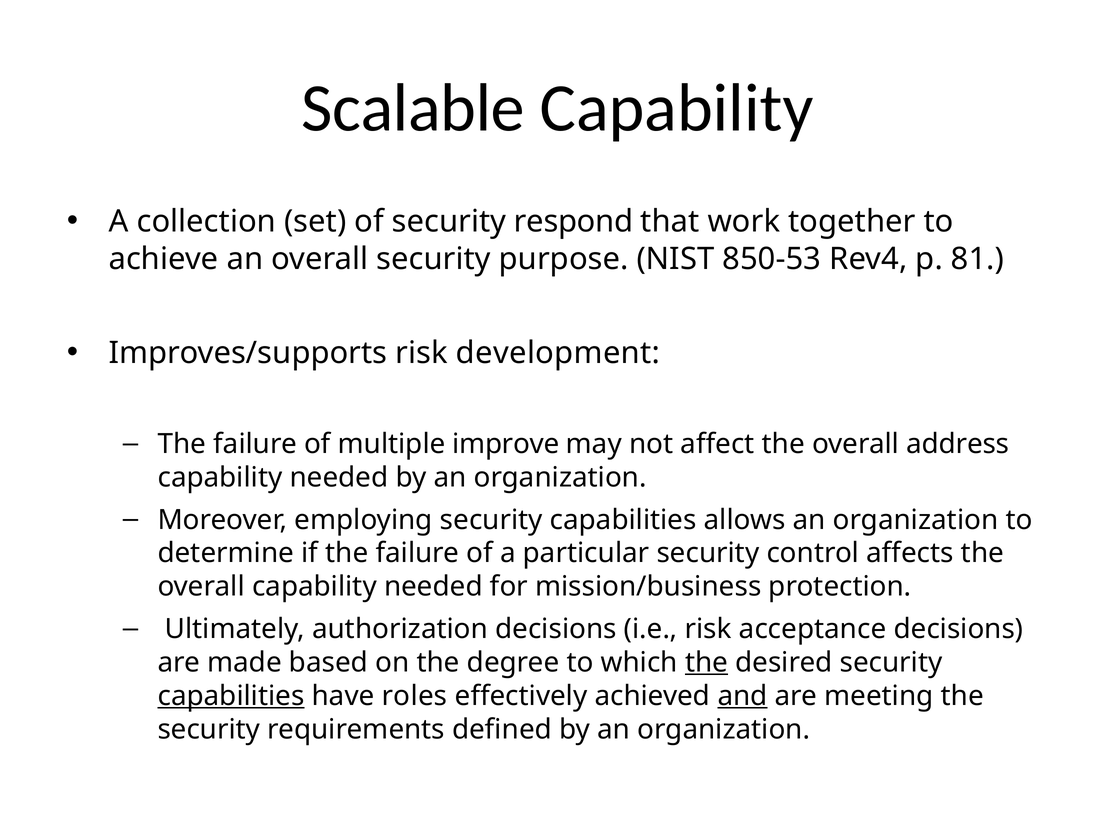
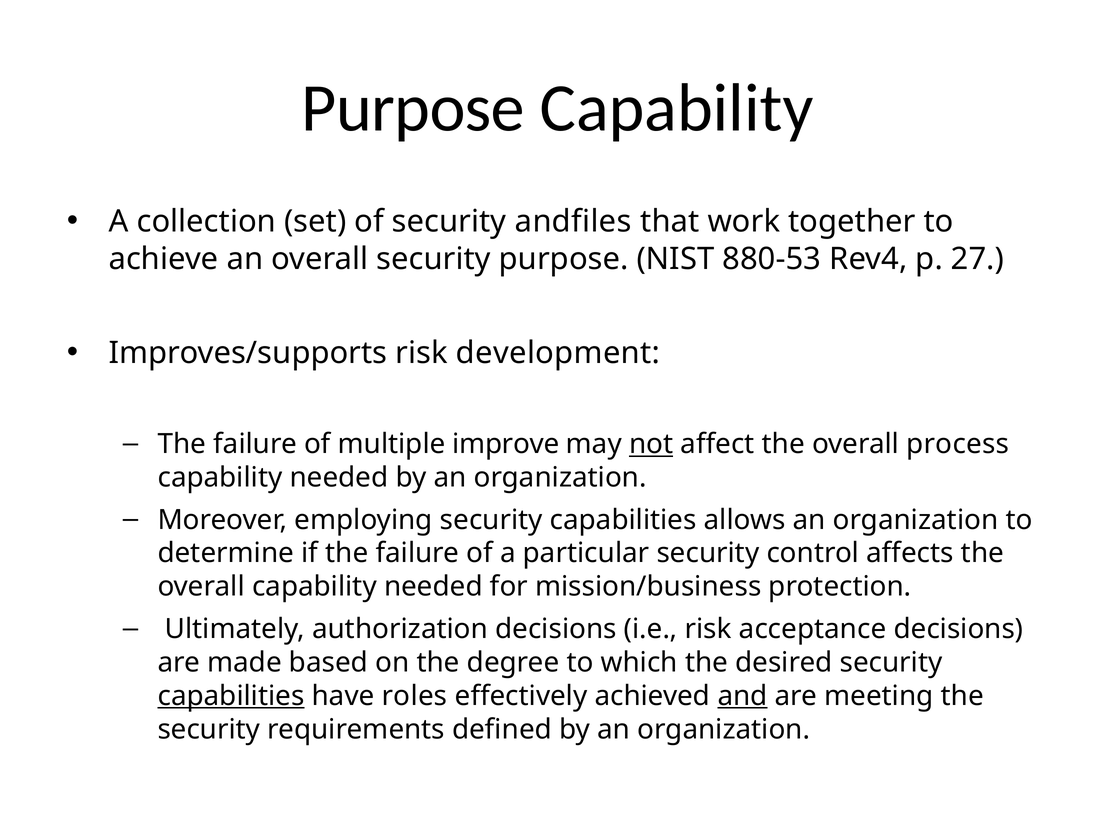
Scalable at (413, 108): Scalable -> Purpose
respond: respond -> andfiles
850-53: 850-53 -> 880-53
81: 81 -> 27
not underline: none -> present
address: address -> process
the at (706, 662) underline: present -> none
